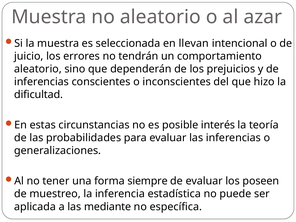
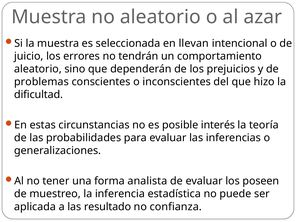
inferencias at (41, 82): inferencias -> problemas
siempre: siempre -> analista
mediante: mediante -> resultado
específica: específica -> confianza
